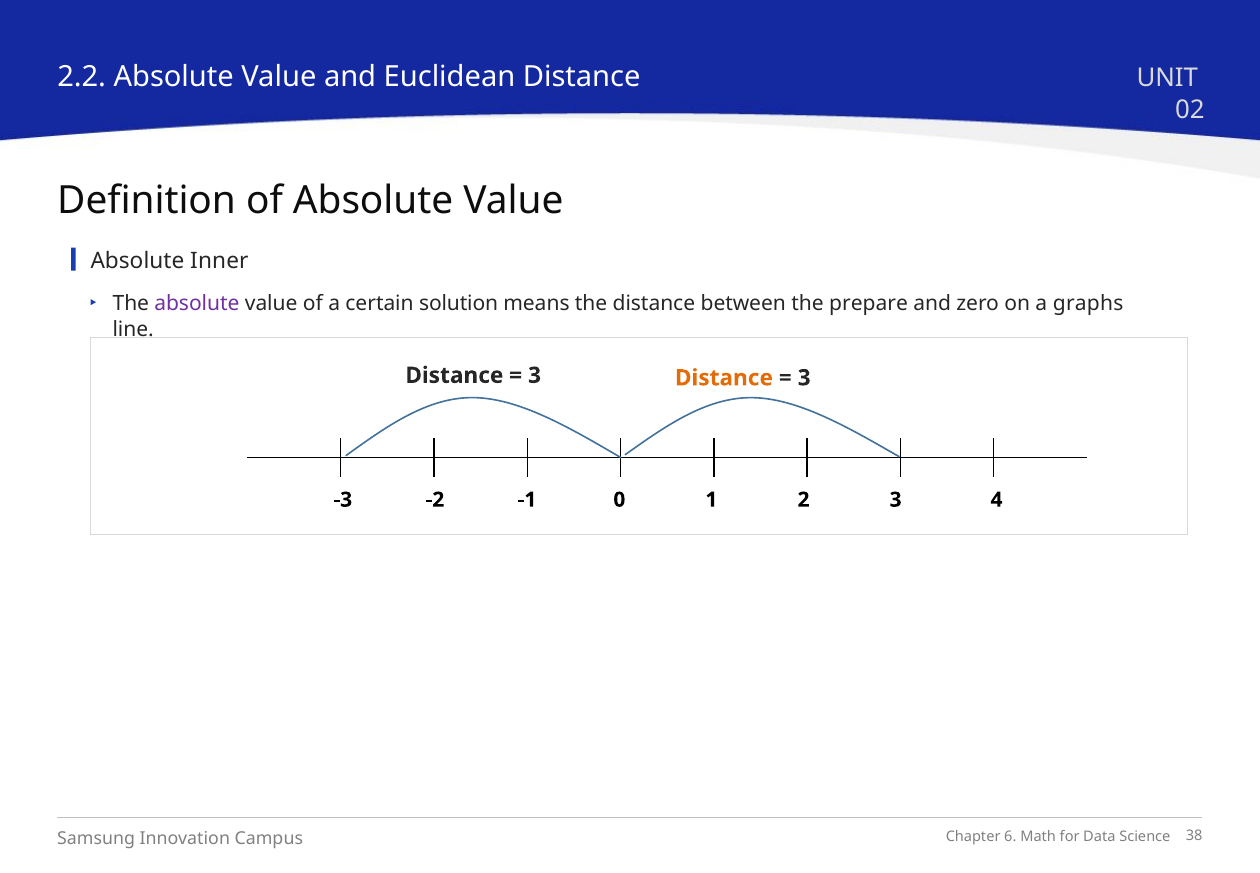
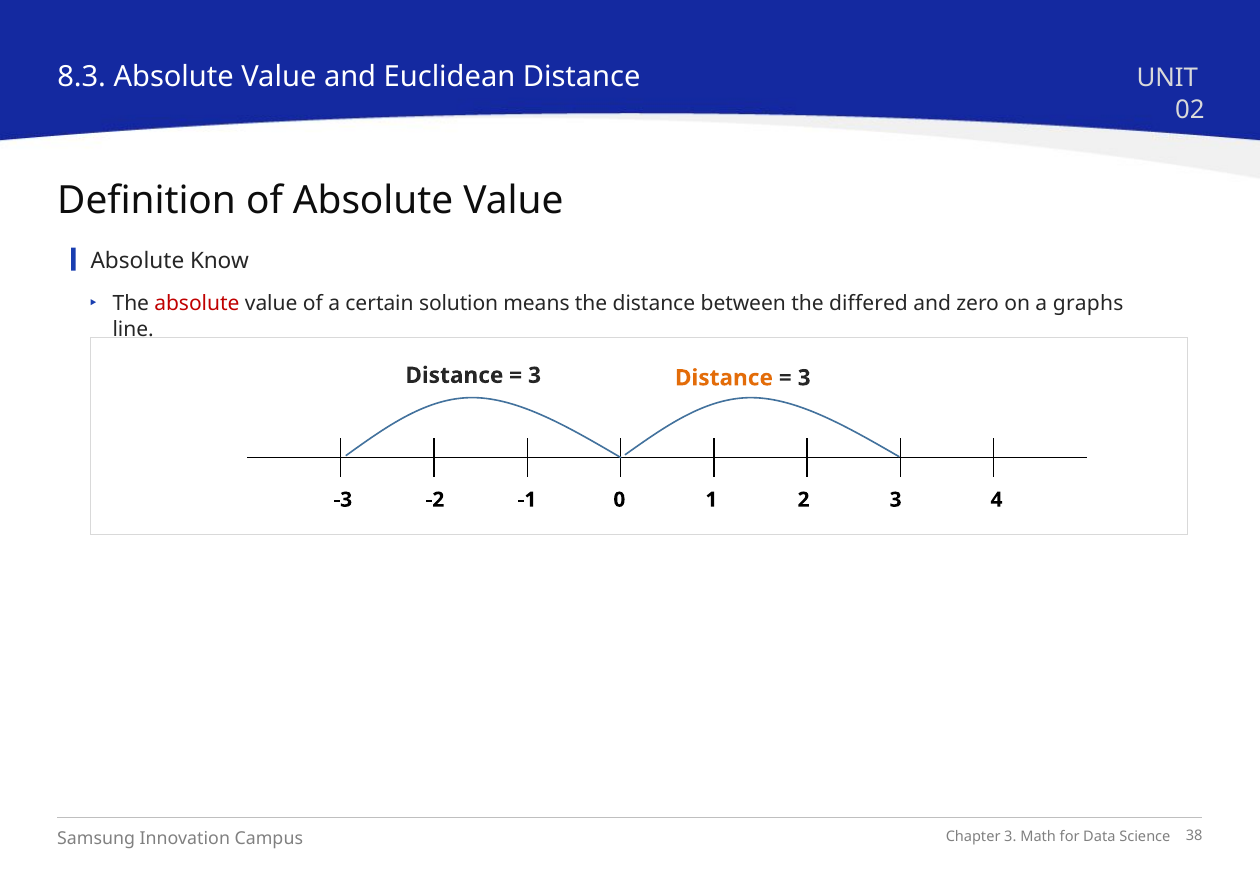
2.2: 2.2 -> 8.3
Inner: Inner -> Know
absolute at (197, 304) colour: purple -> red
prepare: prepare -> differed
6 at (1010, 837): 6 -> 3
